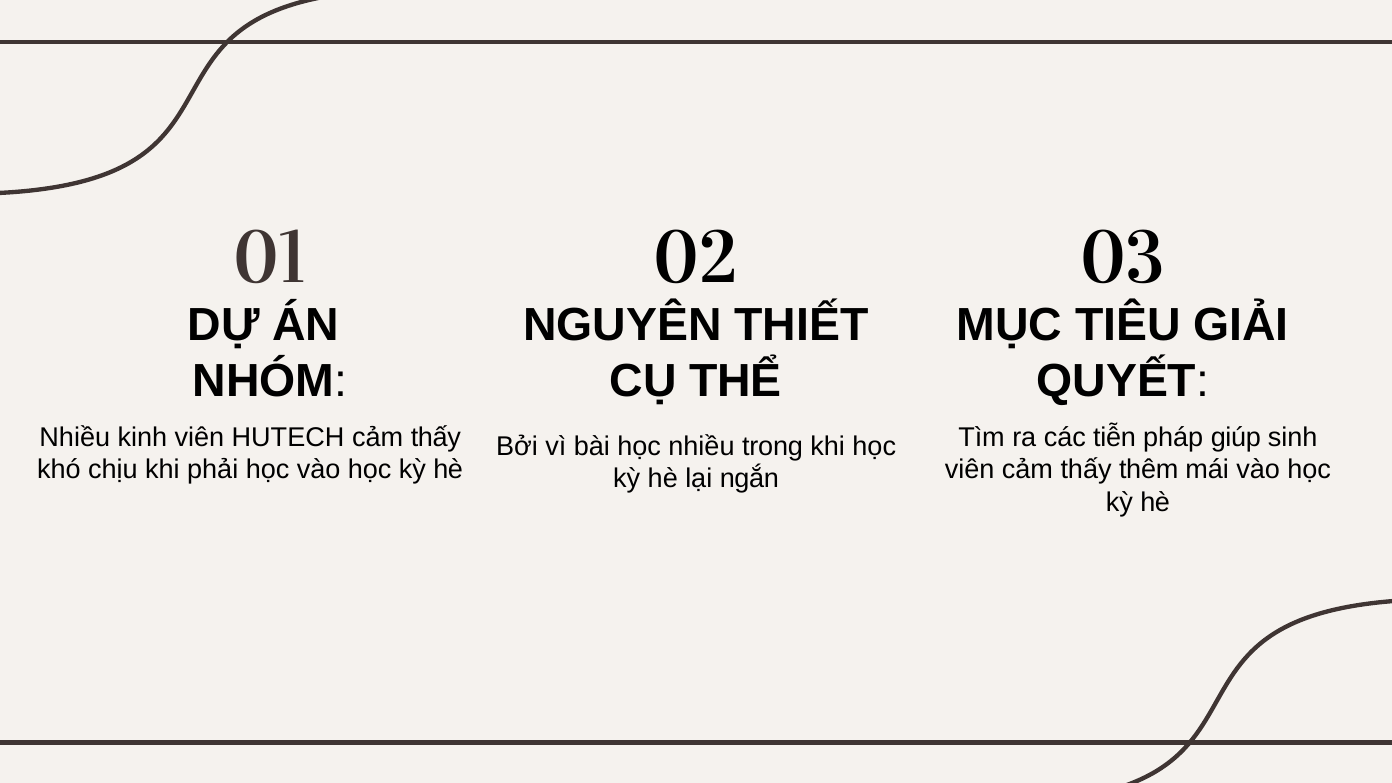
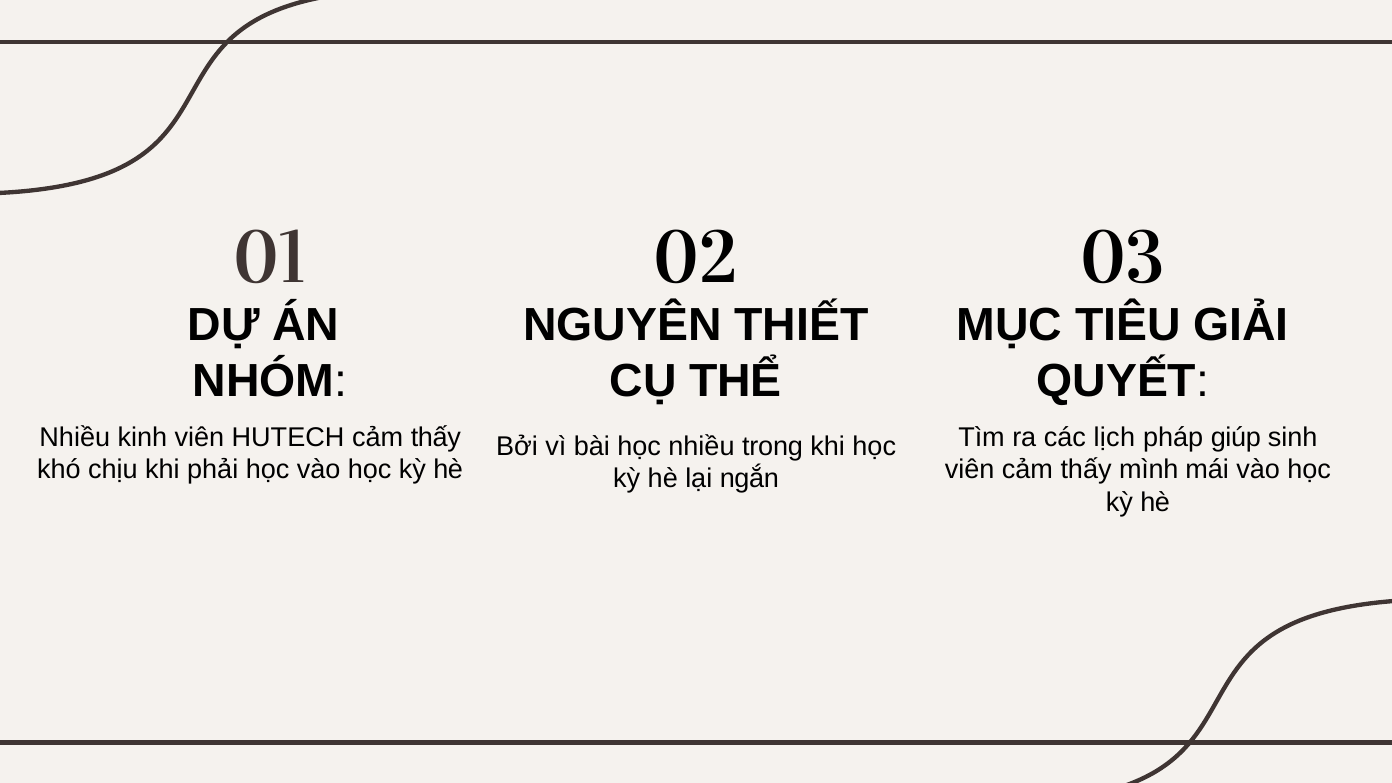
tiễn: tiễn -> lịch
thêm: thêm -> mình
